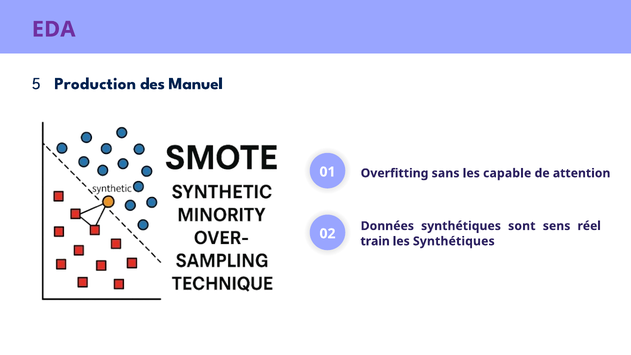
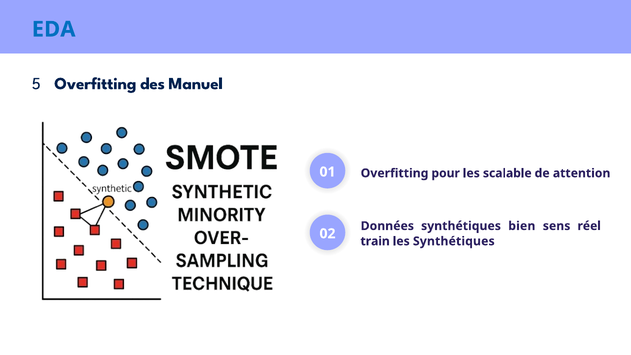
EDA colour: purple -> blue
5 Production: Production -> Overfitting
sans: sans -> pour
capable: capable -> scalable
sont: sont -> bien
